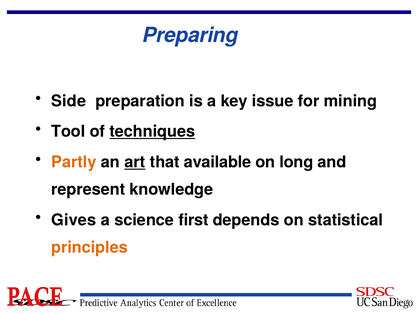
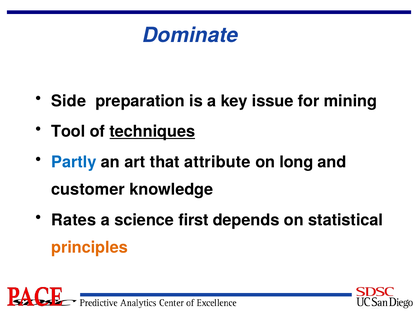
Preparing: Preparing -> Dominate
Partly colour: orange -> blue
art underline: present -> none
available: available -> attribute
represent: represent -> customer
Gives: Gives -> Rates
